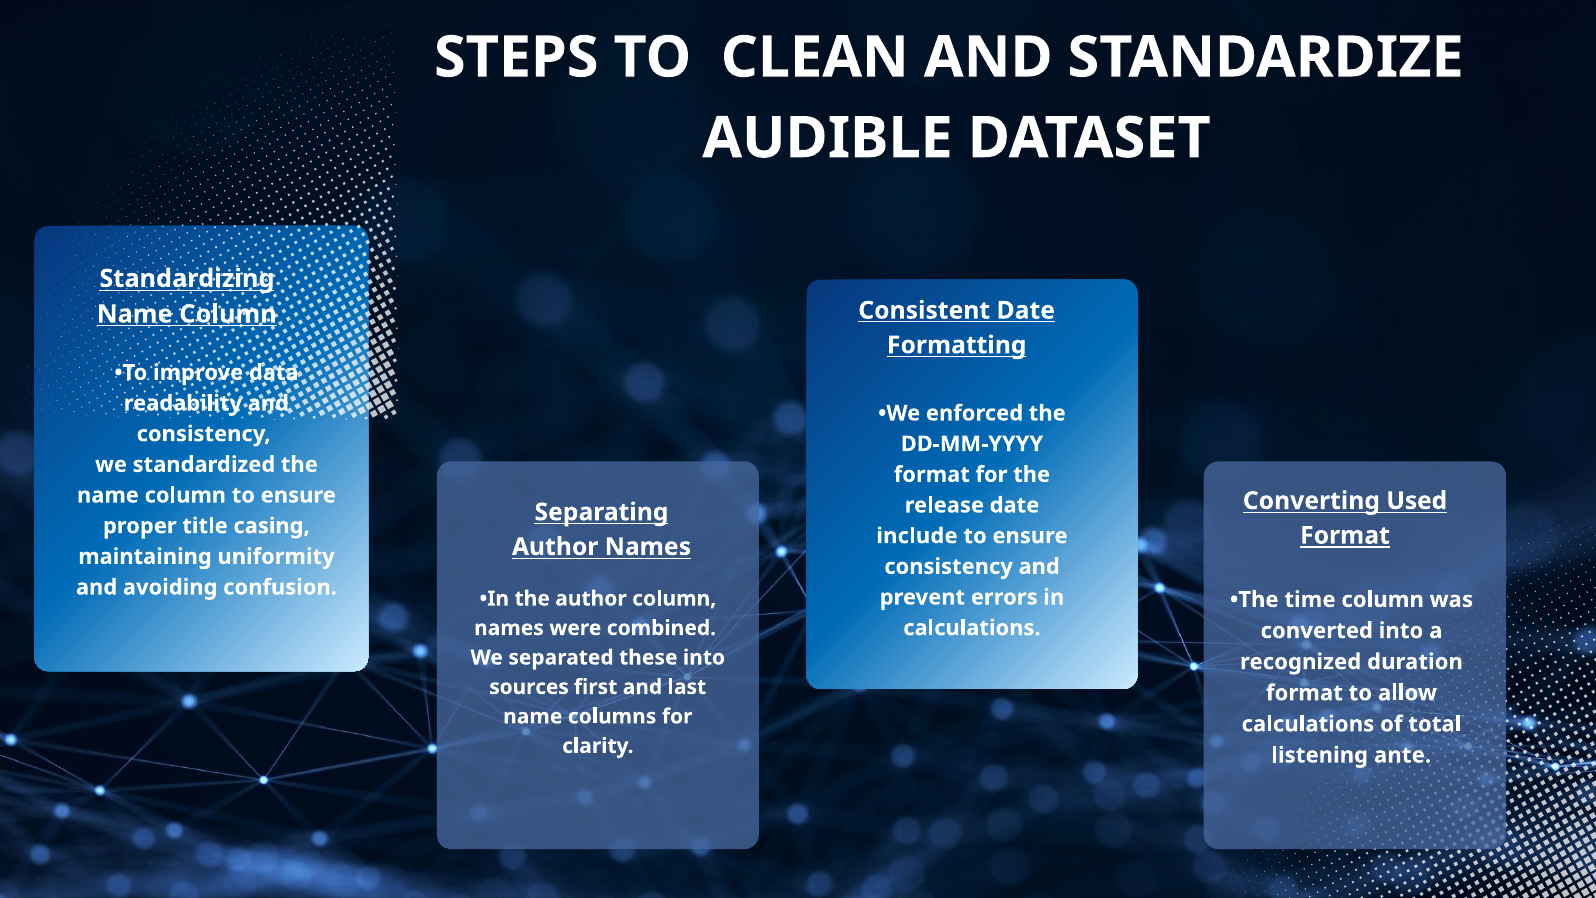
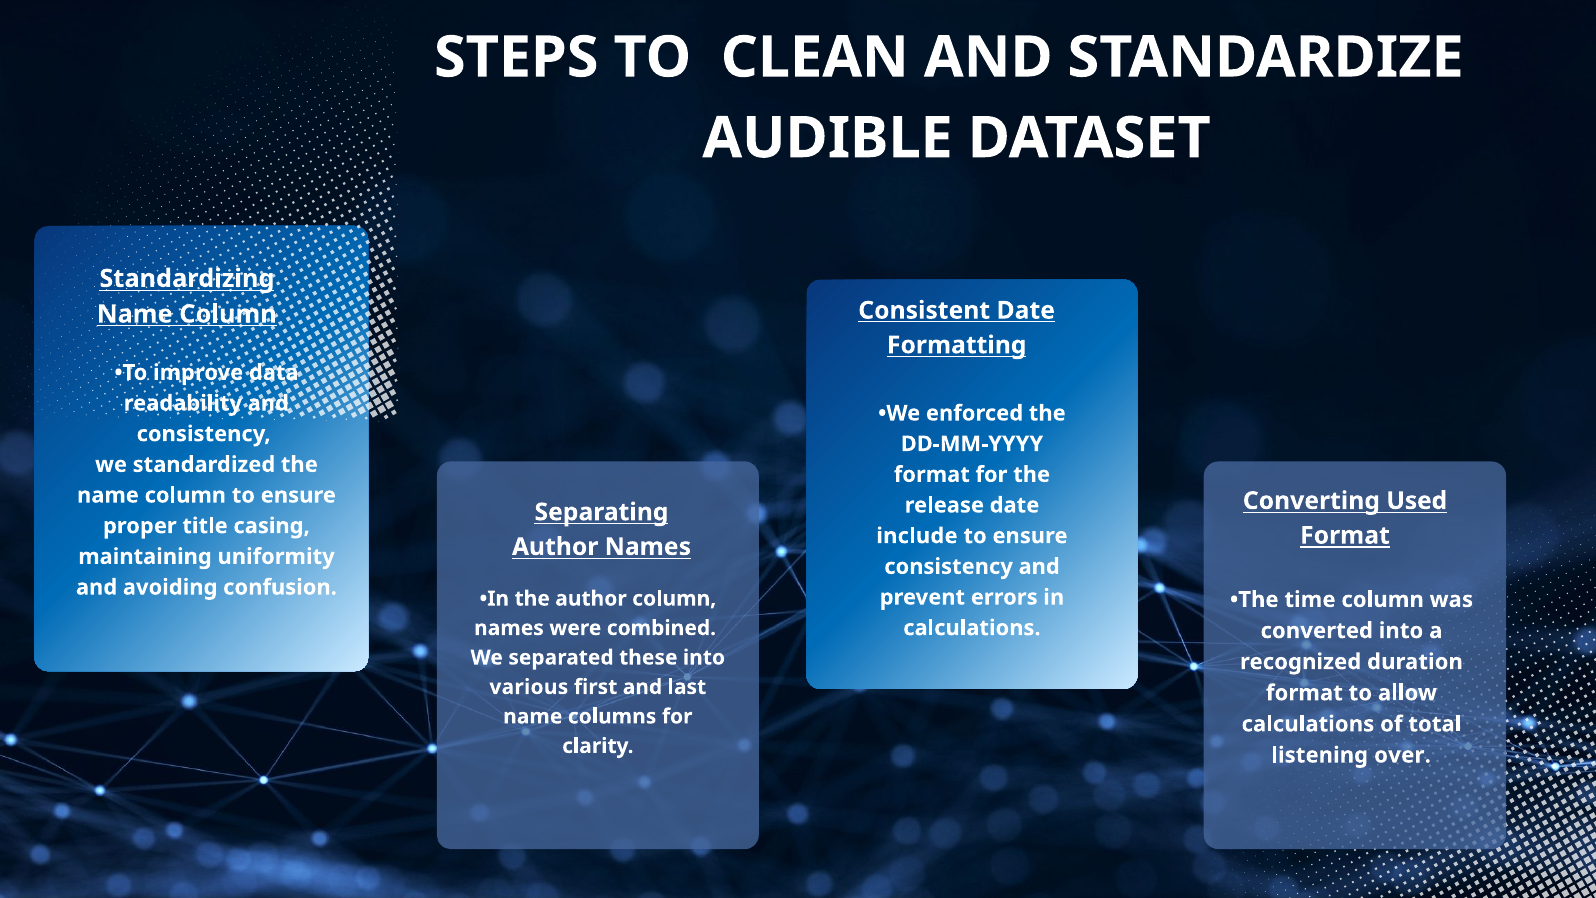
sources: sources -> various
ante: ante -> over
